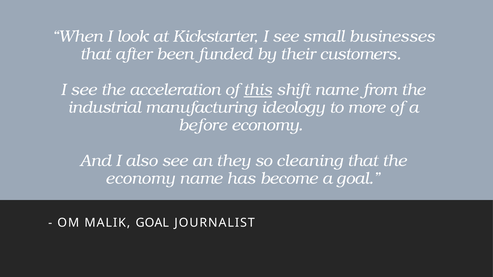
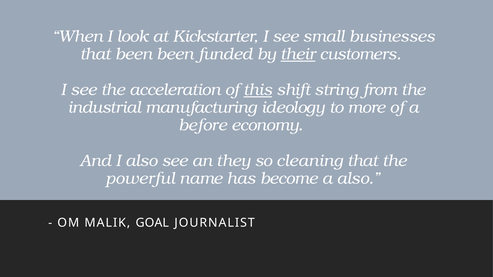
that after: after -> been
their underline: none -> present
shift name: name -> string
economy at (140, 179): economy -> powerful
a goal: goal -> also
